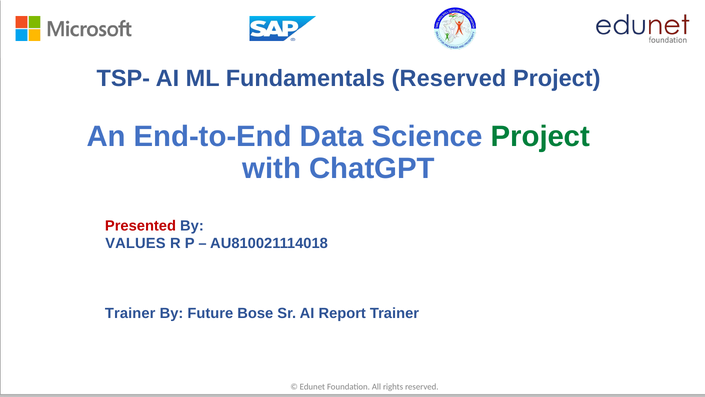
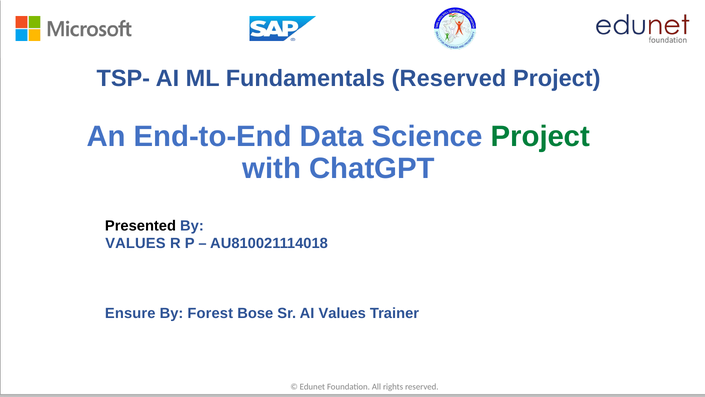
Presented colour: red -> black
Trainer at (130, 313): Trainer -> Ensure
Future: Future -> Forest
AI Report: Report -> Values
